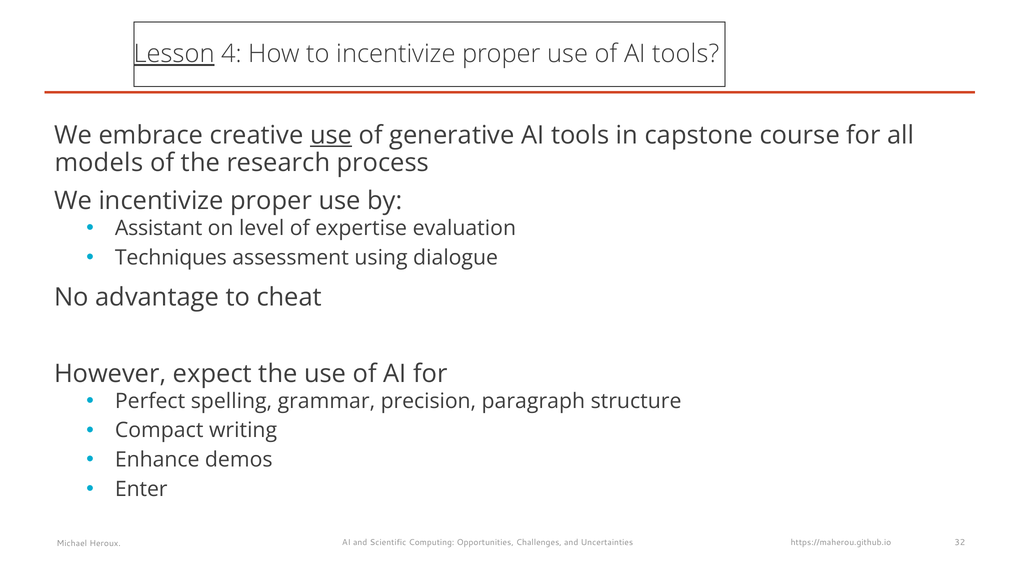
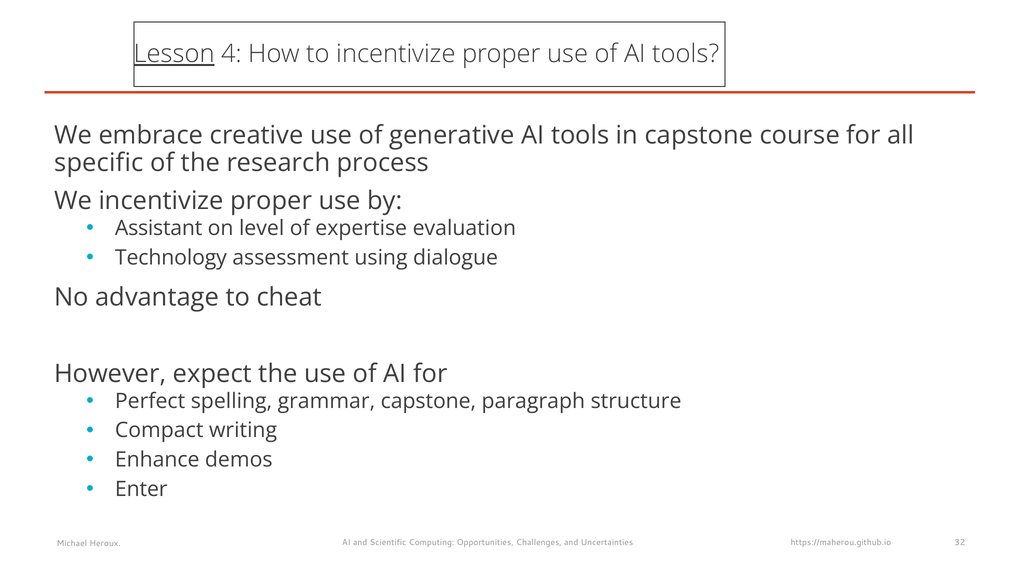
use at (331, 135) underline: present -> none
models: models -> specific
Techniques: Techniques -> Technology
grammar precision: precision -> capstone
